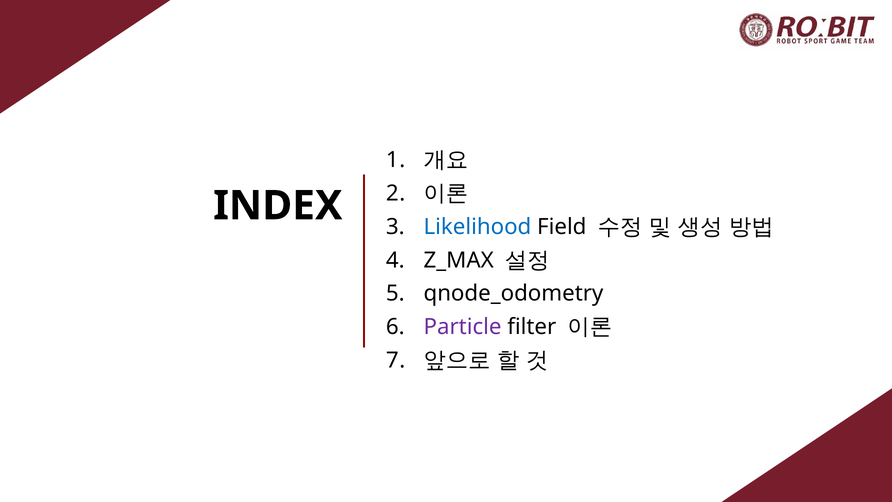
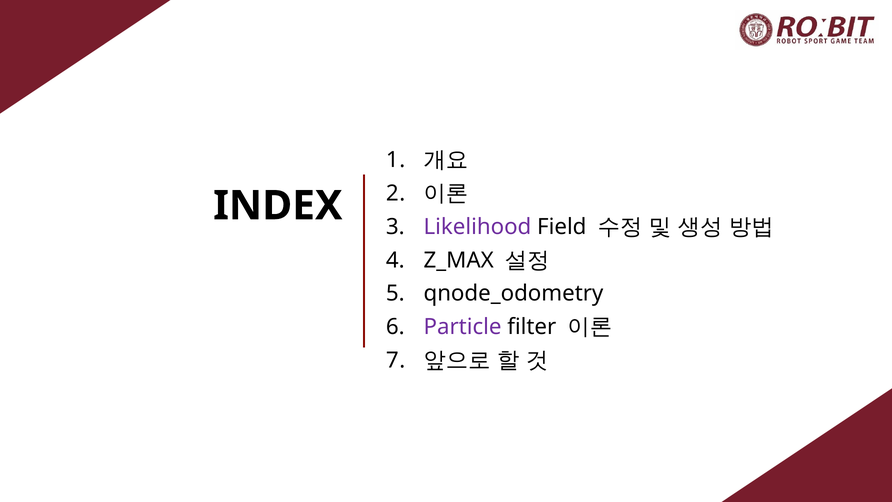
Likelihood colour: blue -> purple
